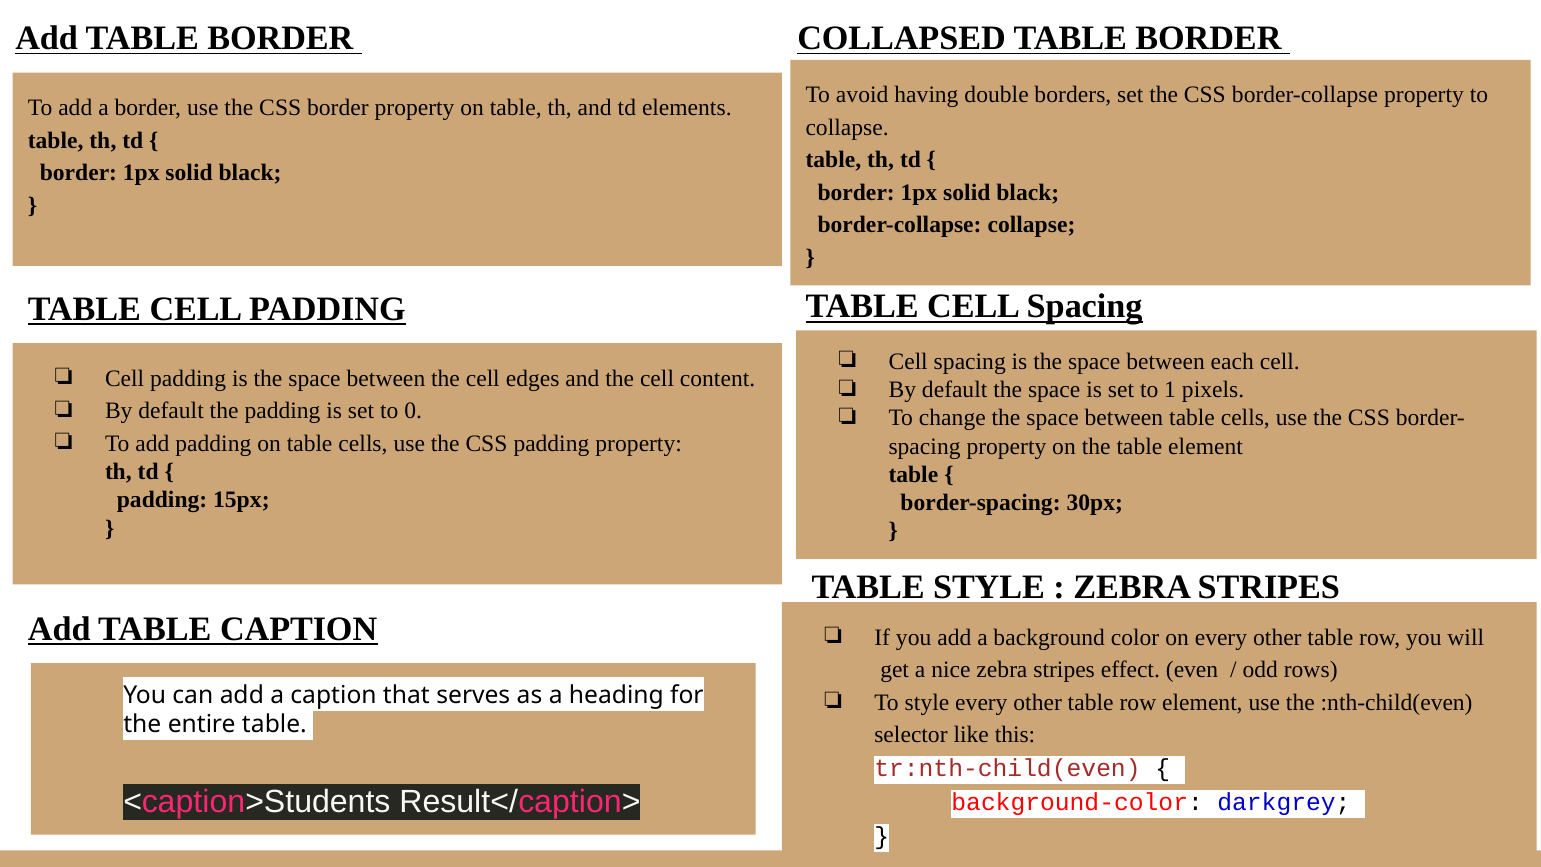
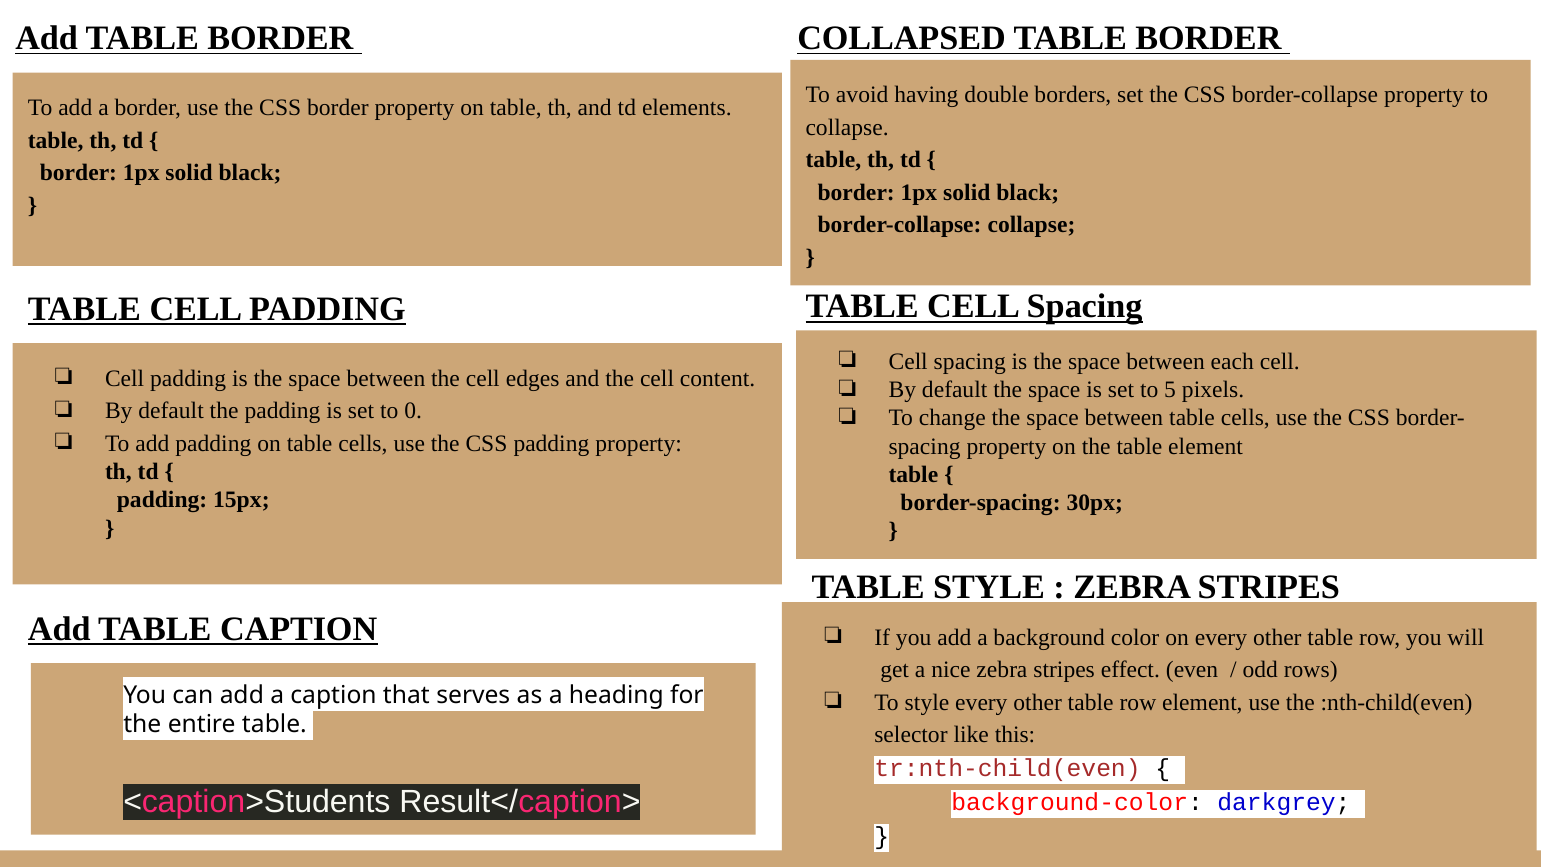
1: 1 -> 5
